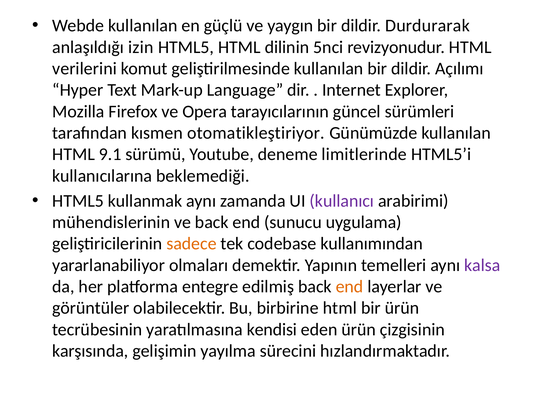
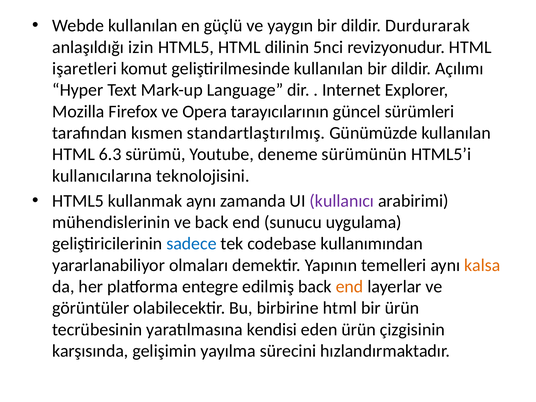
verilerini: verilerini -> işaretleri
otomatikleştiriyor: otomatikleştiriyor -> standartlaştırılmış
9.1: 9.1 -> 6.3
limitlerinde: limitlerinde -> sürümünün
beklemediği: beklemediği -> teknolojisini
sadece colour: orange -> blue
kalsa colour: purple -> orange
